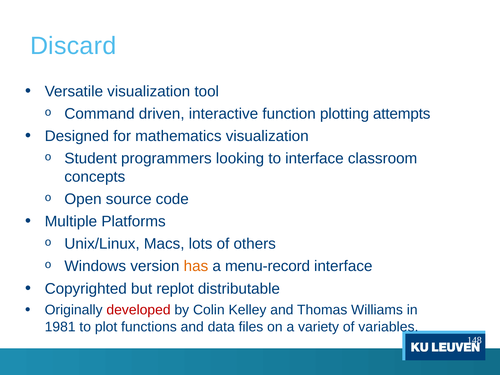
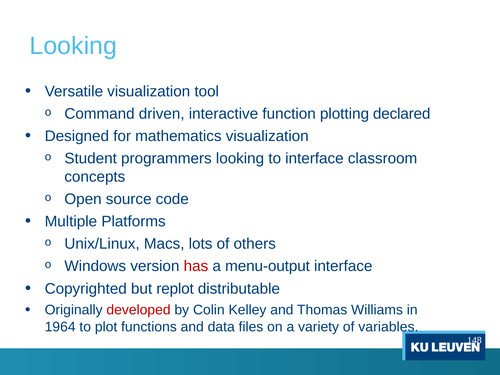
Discard at (73, 46): Discard -> Looking
attempts: attempts -> declared
has colour: orange -> red
menu-record: menu-record -> menu-output
1981: 1981 -> 1964
